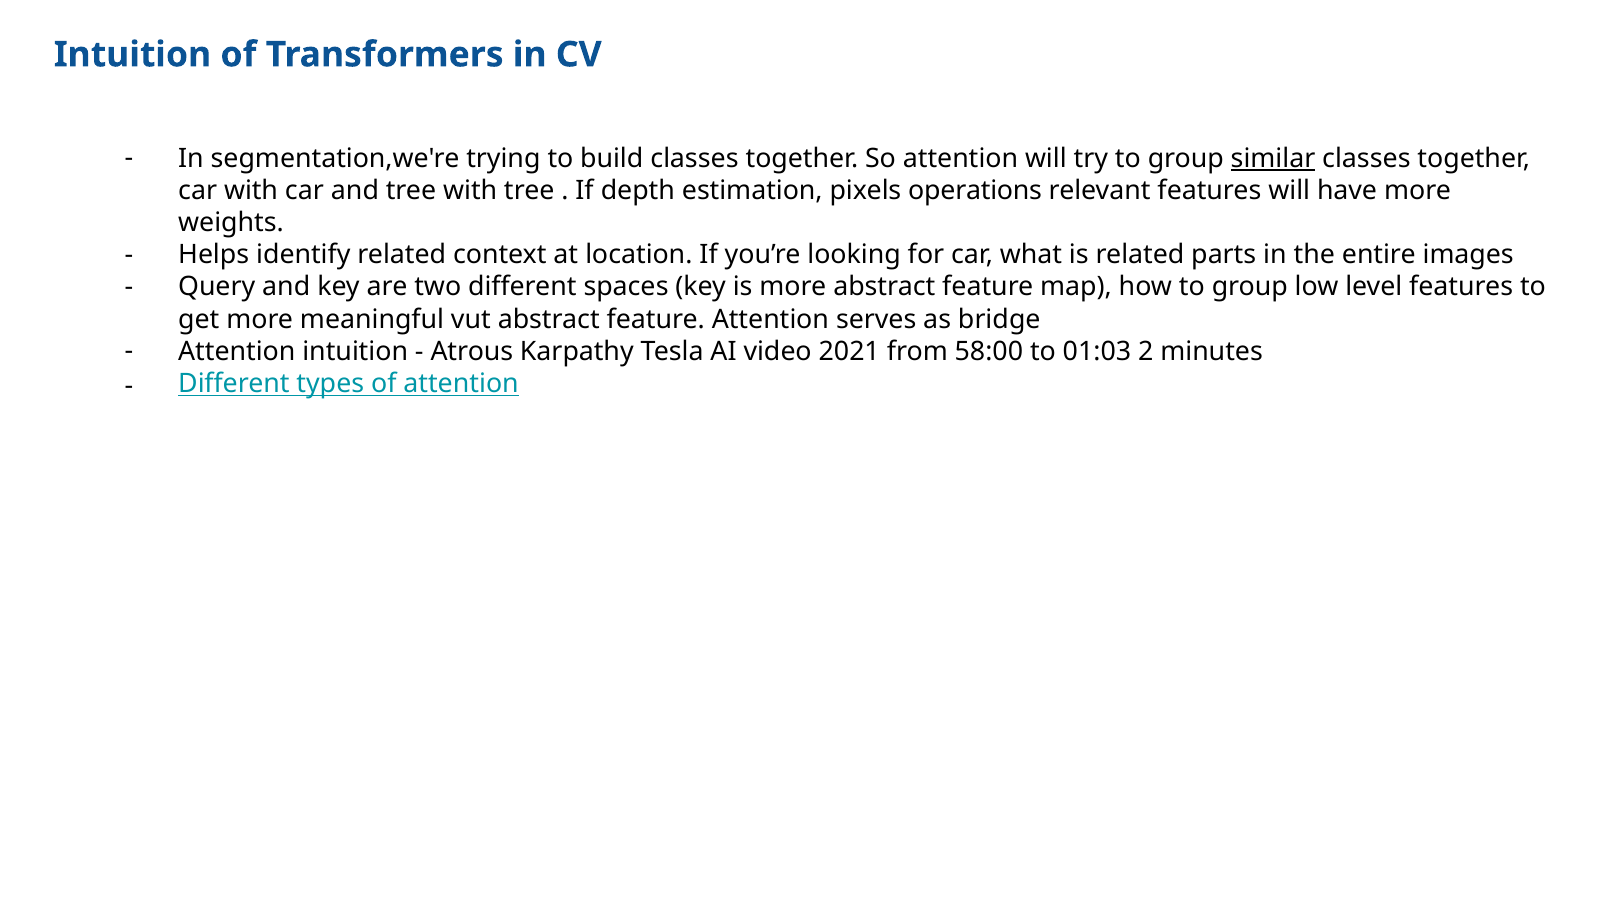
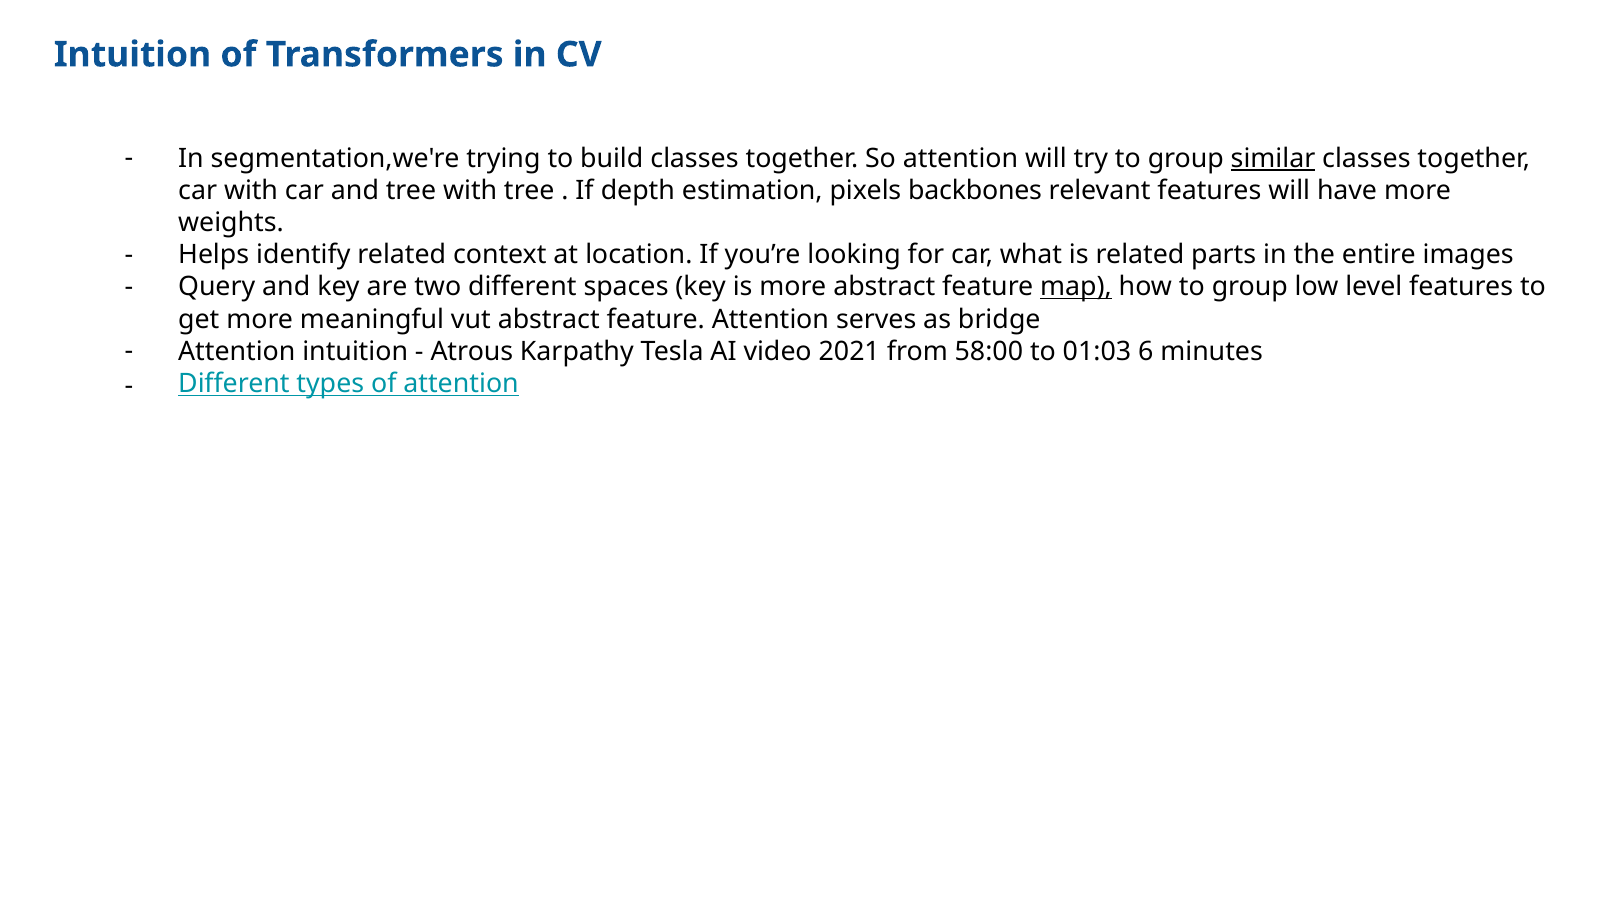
operations: operations -> backbones
map underline: none -> present
2: 2 -> 6
